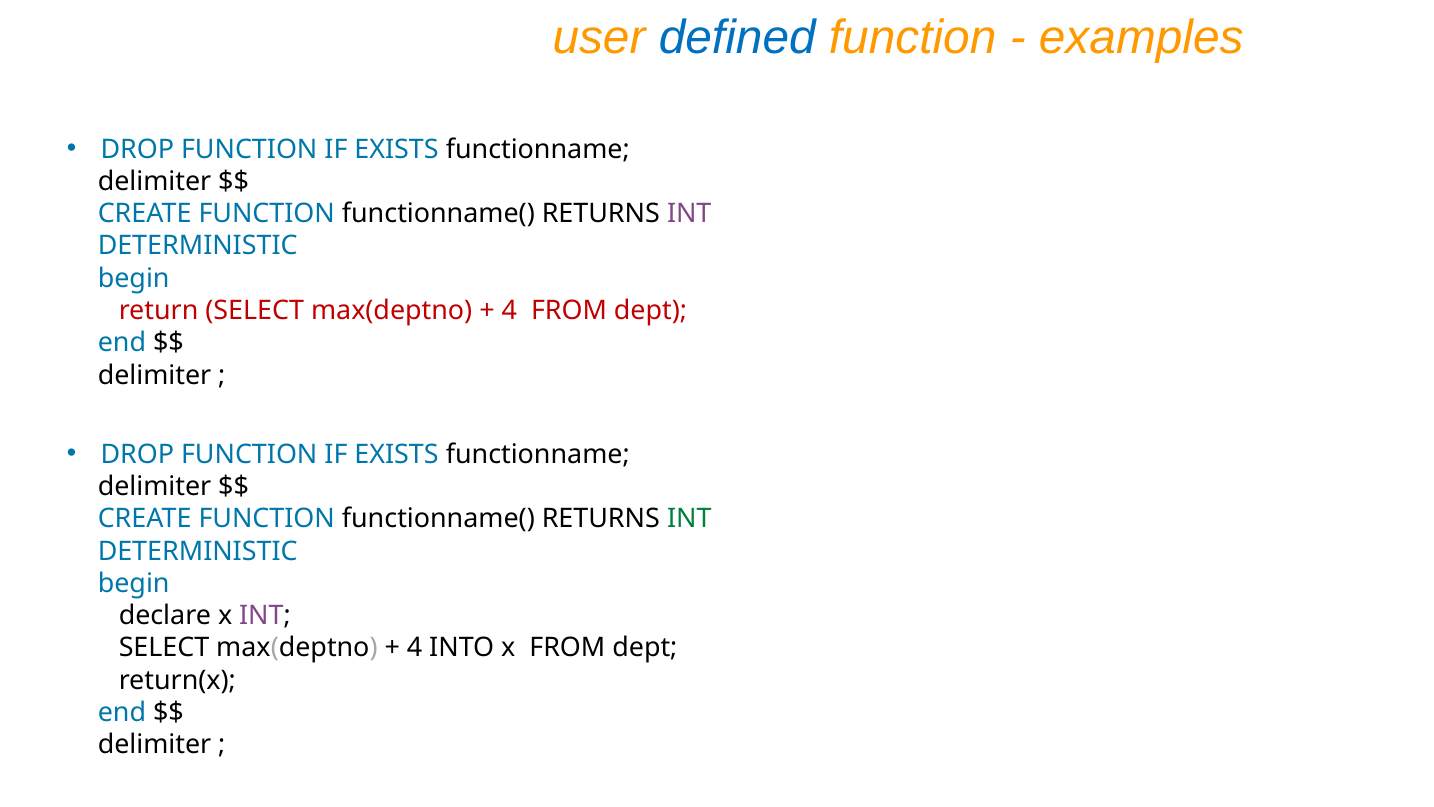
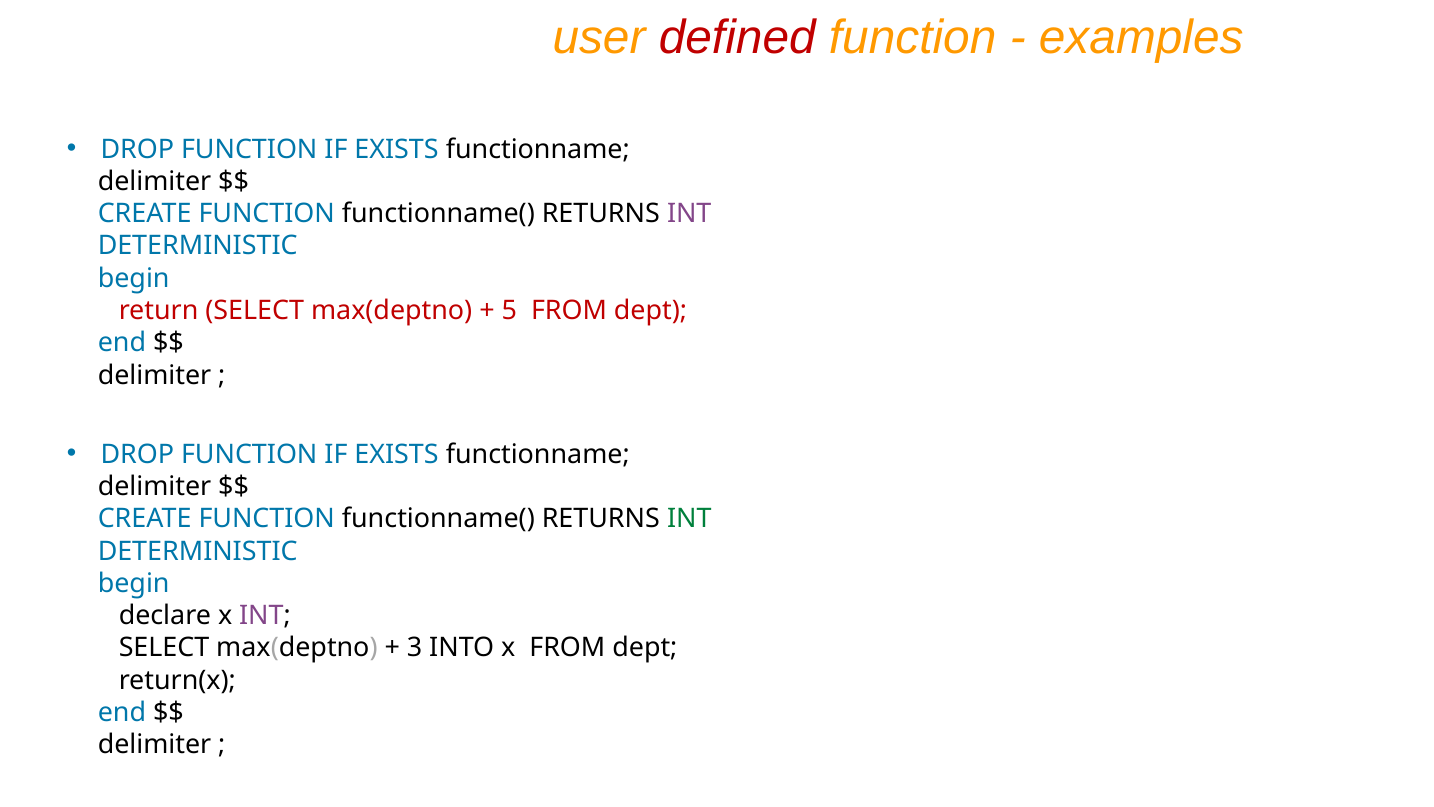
defined colour: blue -> red
4 at (509, 311): 4 -> 5
4 at (415, 648): 4 -> 3
